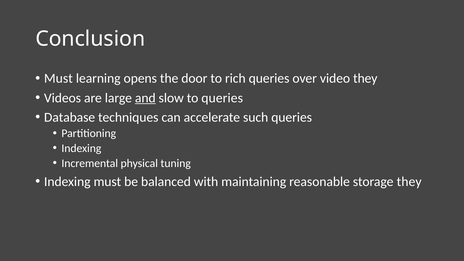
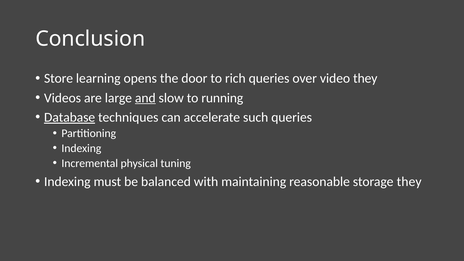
Must at (58, 78): Must -> Store
to queries: queries -> running
Database underline: none -> present
